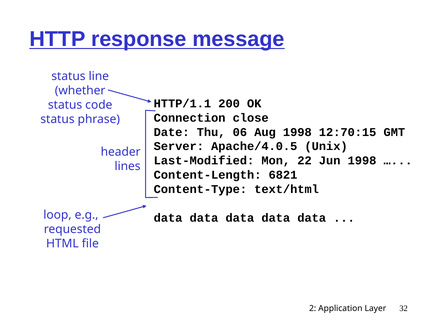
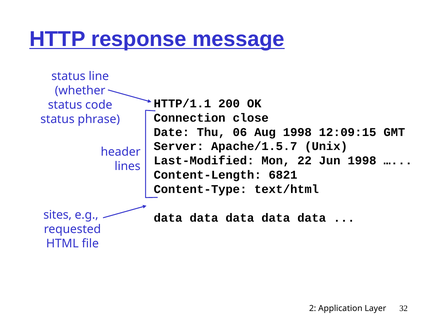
12:70:15: 12:70:15 -> 12:09:15
Apache/4.0.5: Apache/4.0.5 -> Apache/1.5.7
loop: loop -> sites
